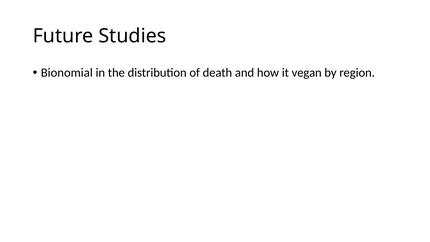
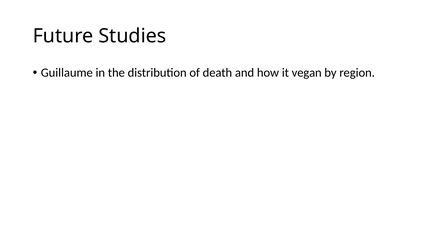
Bionomial: Bionomial -> Guillaume
